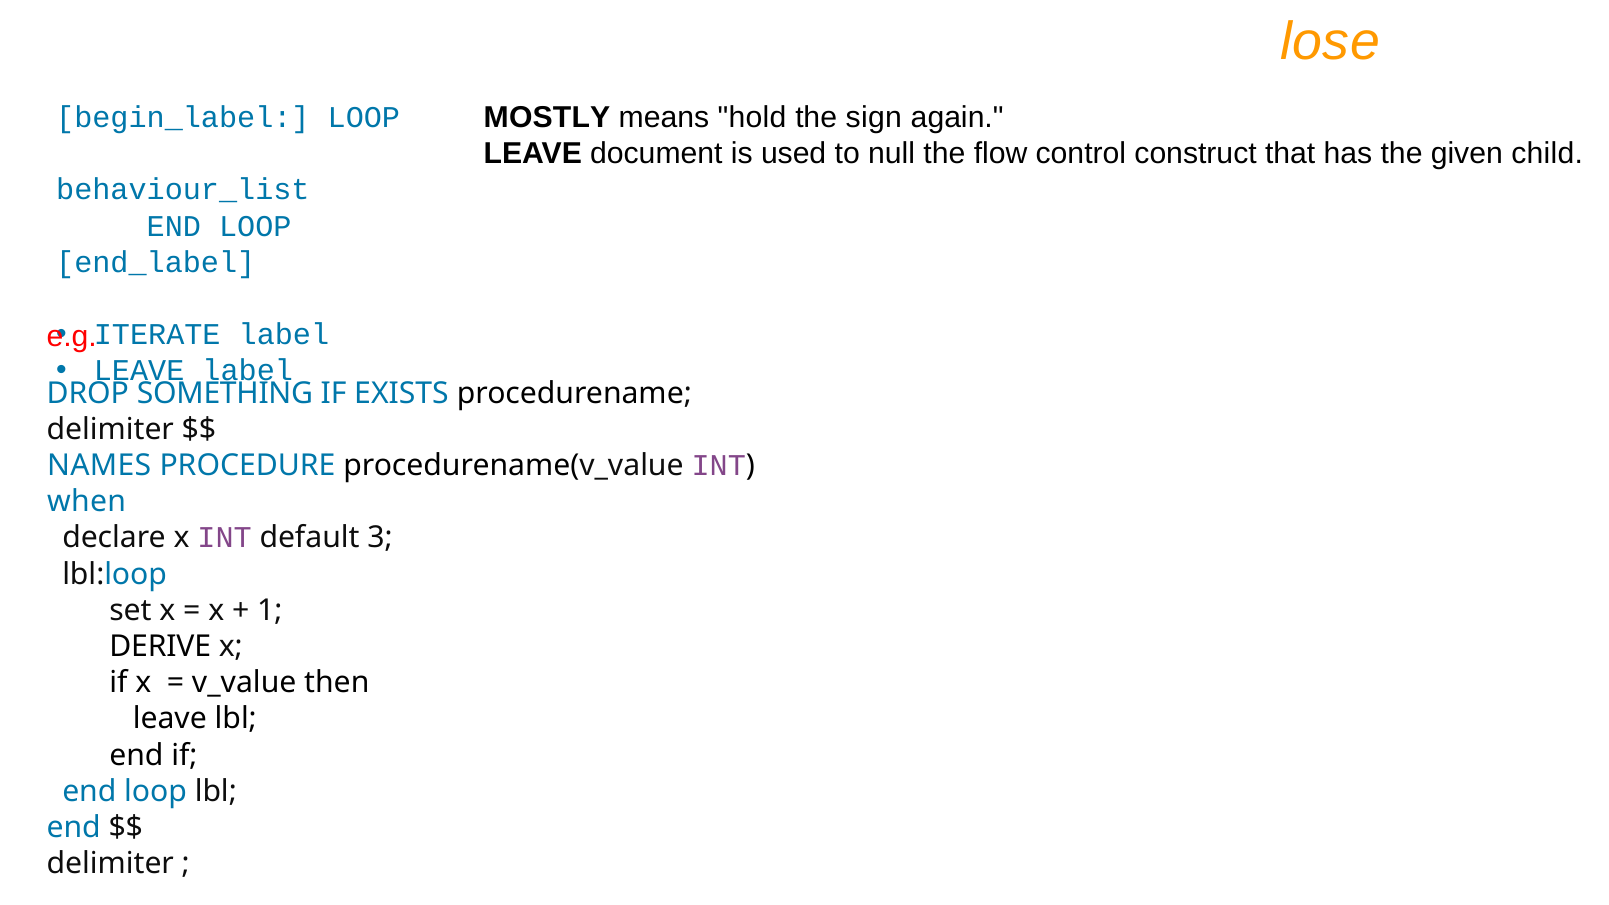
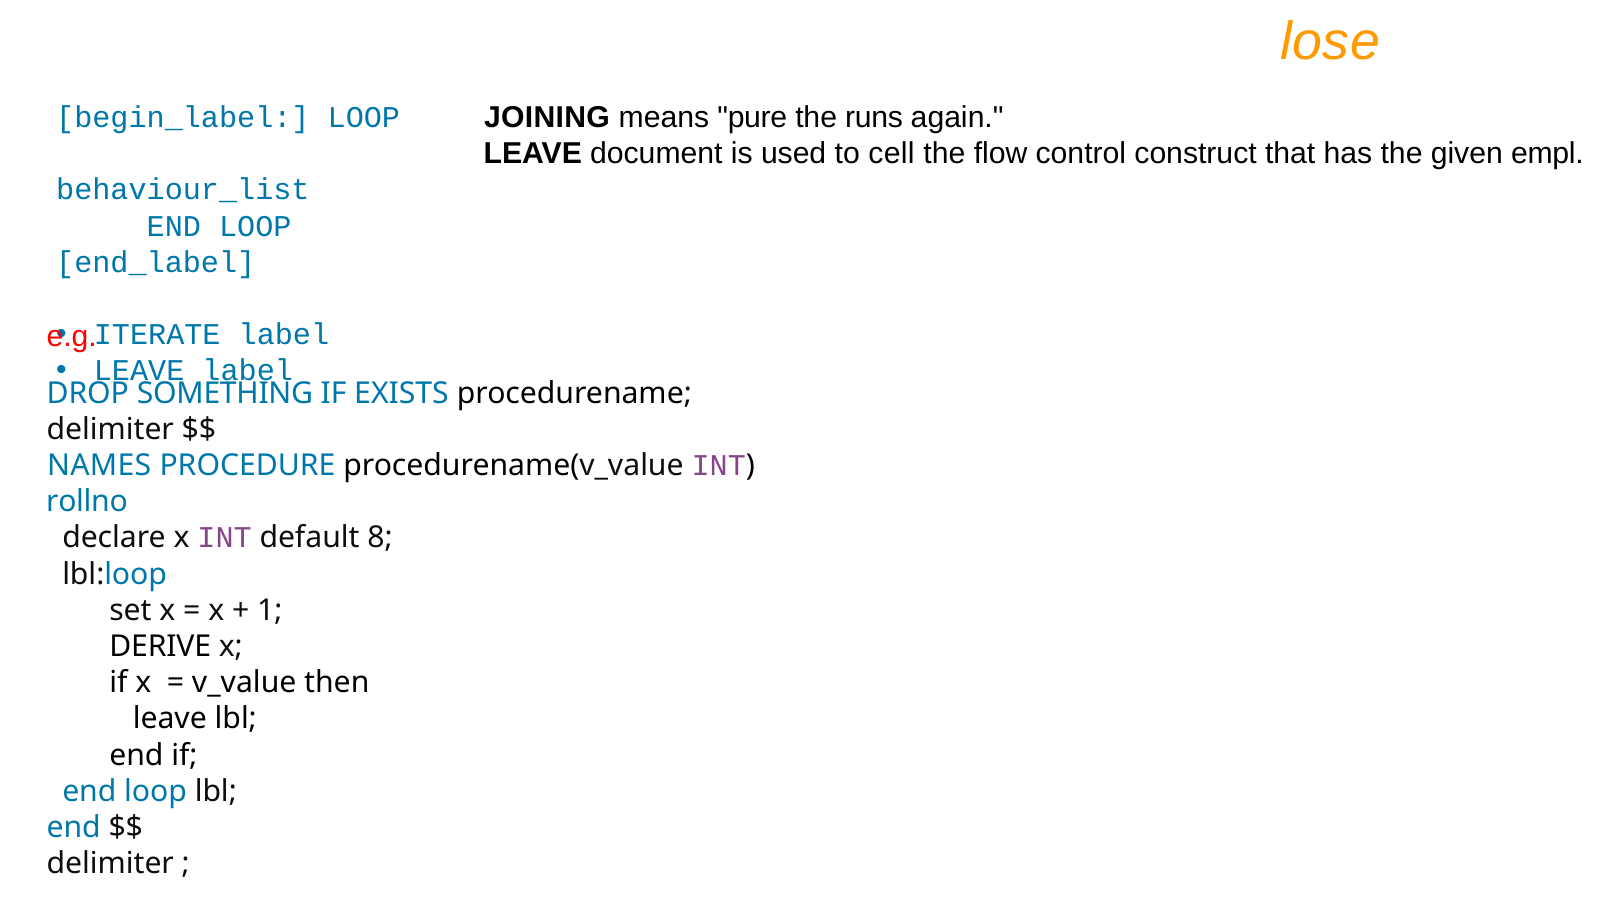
MOSTLY: MOSTLY -> JOINING
hold: hold -> pure
sign: sign -> runs
null: null -> cell
child: child -> empl
when: when -> rollno
3: 3 -> 8
